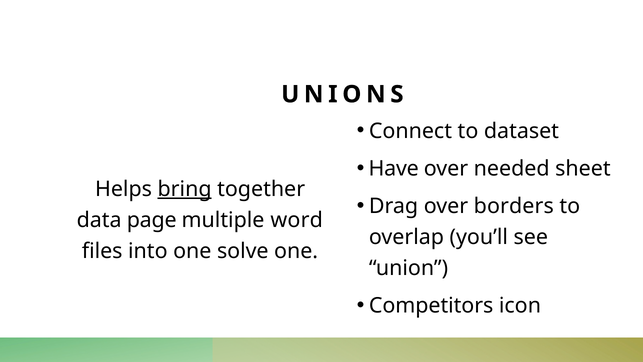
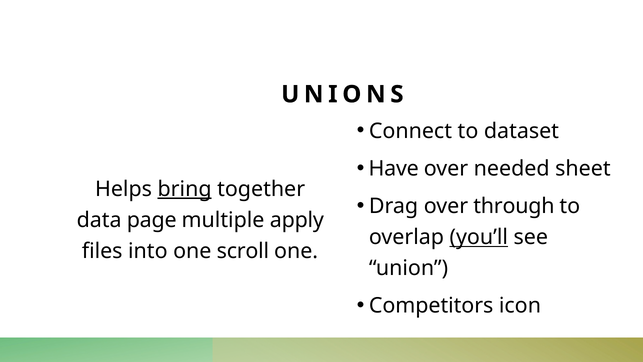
borders: borders -> through
word: word -> apply
you’ll underline: none -> present
solve: solve -> scroll
